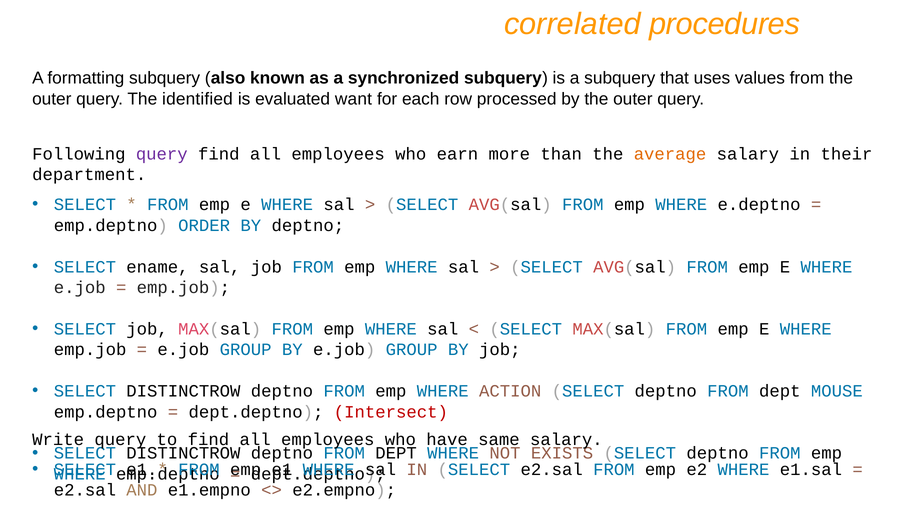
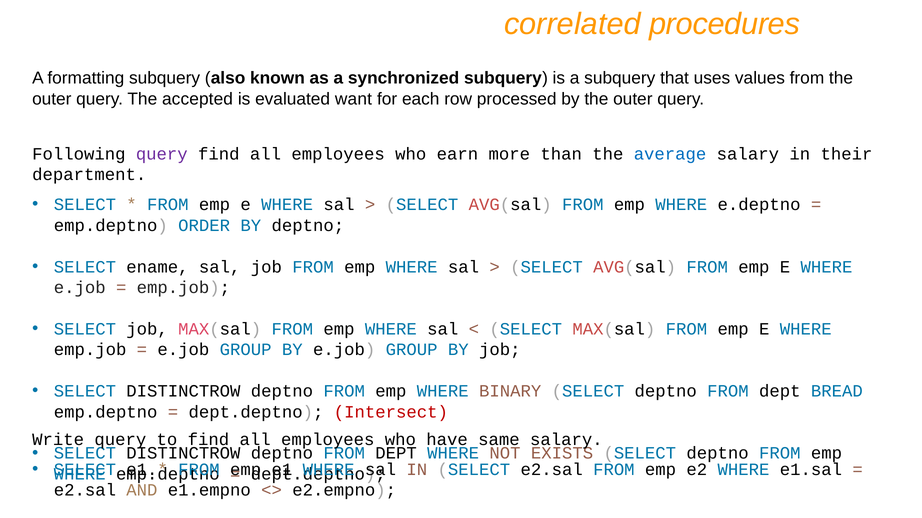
identified: identified -> accepted
average colour: orange -> blue
ACTION: ACTION -> BINARY
MOUSE: MOUSE -> BREAD
